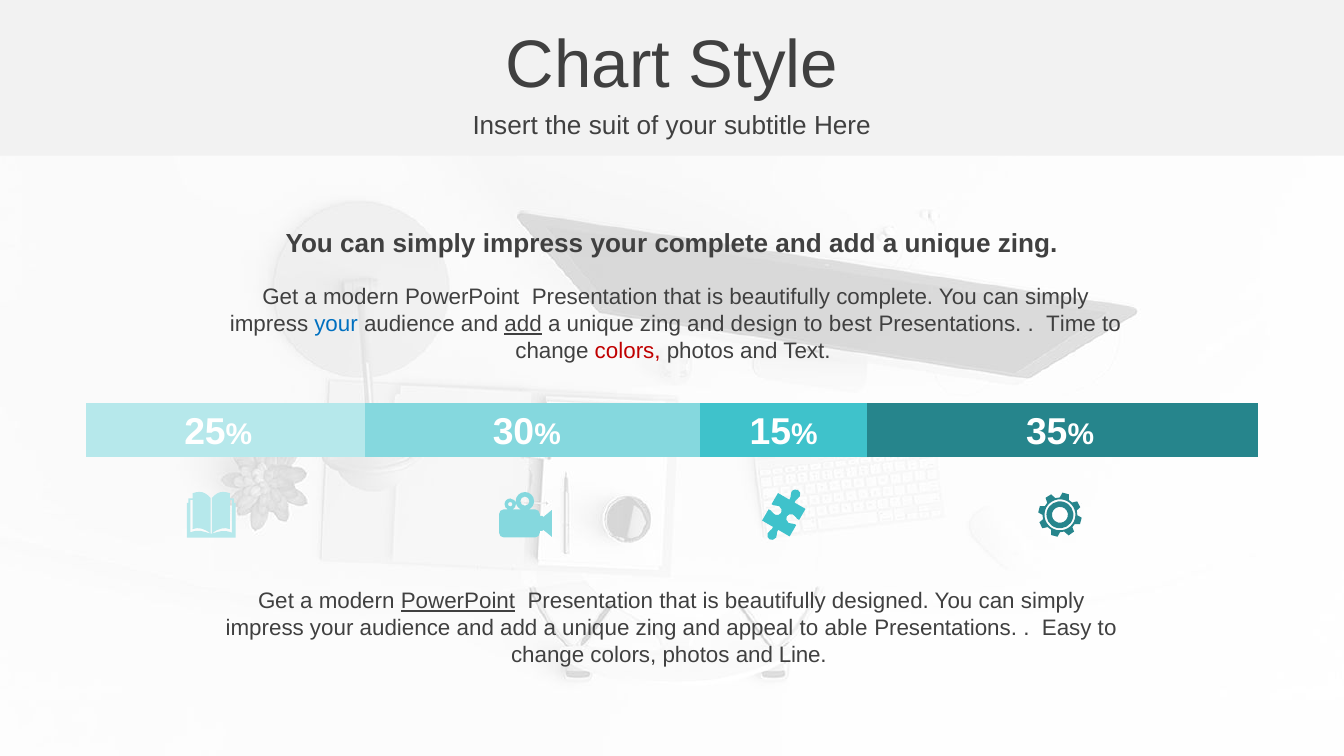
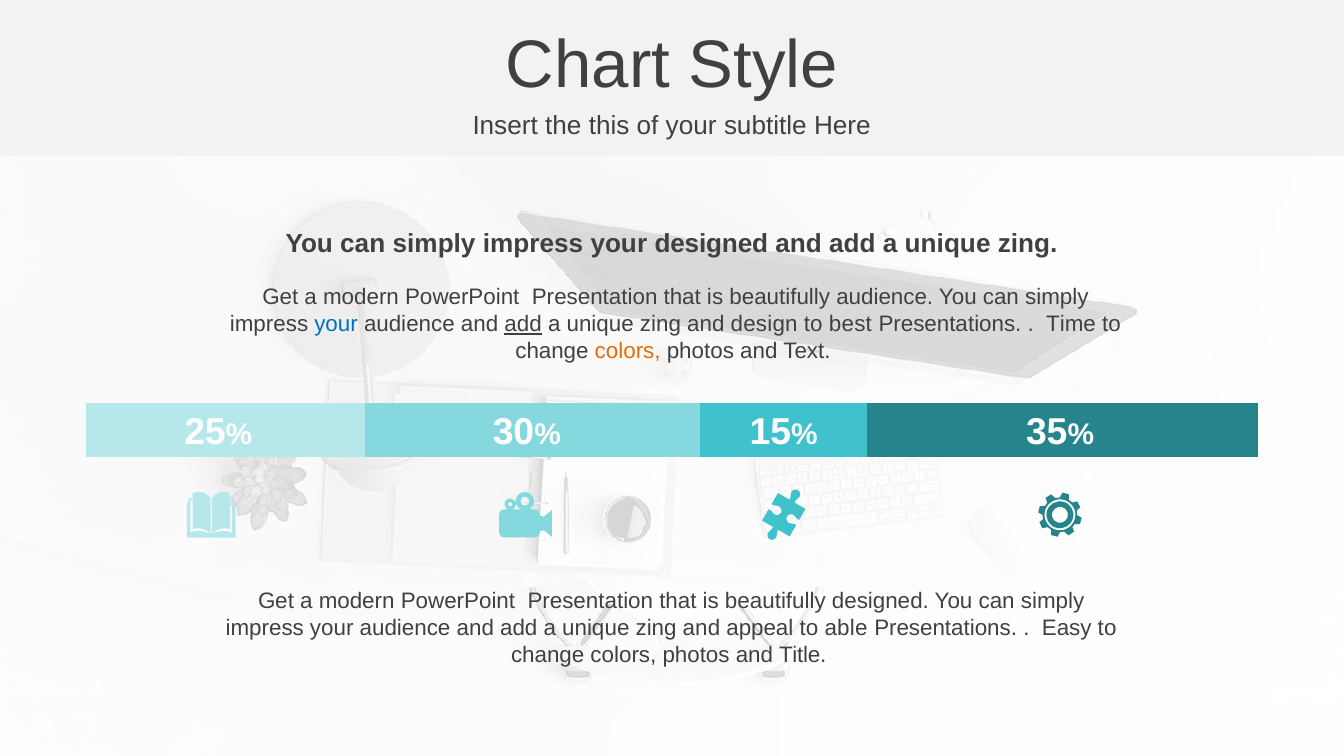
suit: suit -> this
your complete: complete -> designed
beautifully complete: complete -> audience
colors at (628, 351) colour: red -> orange
PowerPoint at (458, 601) underline: present -> none
Line: Line -> Title
